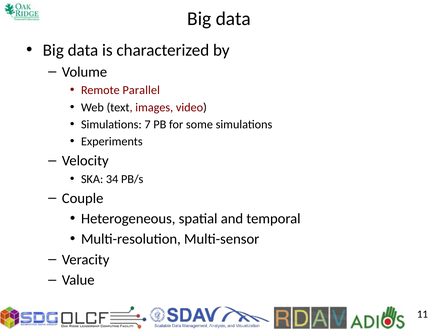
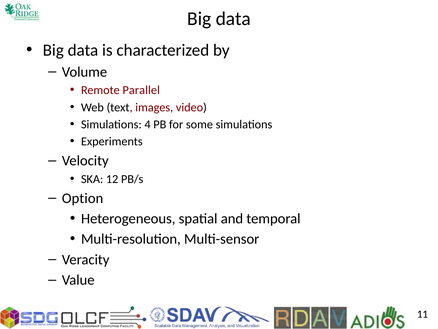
7: 7 -> 4
34: 34 -> 12
Couple: Couple -> Option
